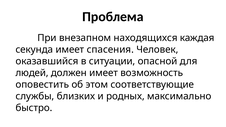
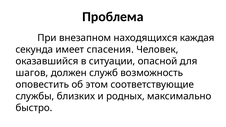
людей: людей -> шагов
должен имеет: имеет -> служб
